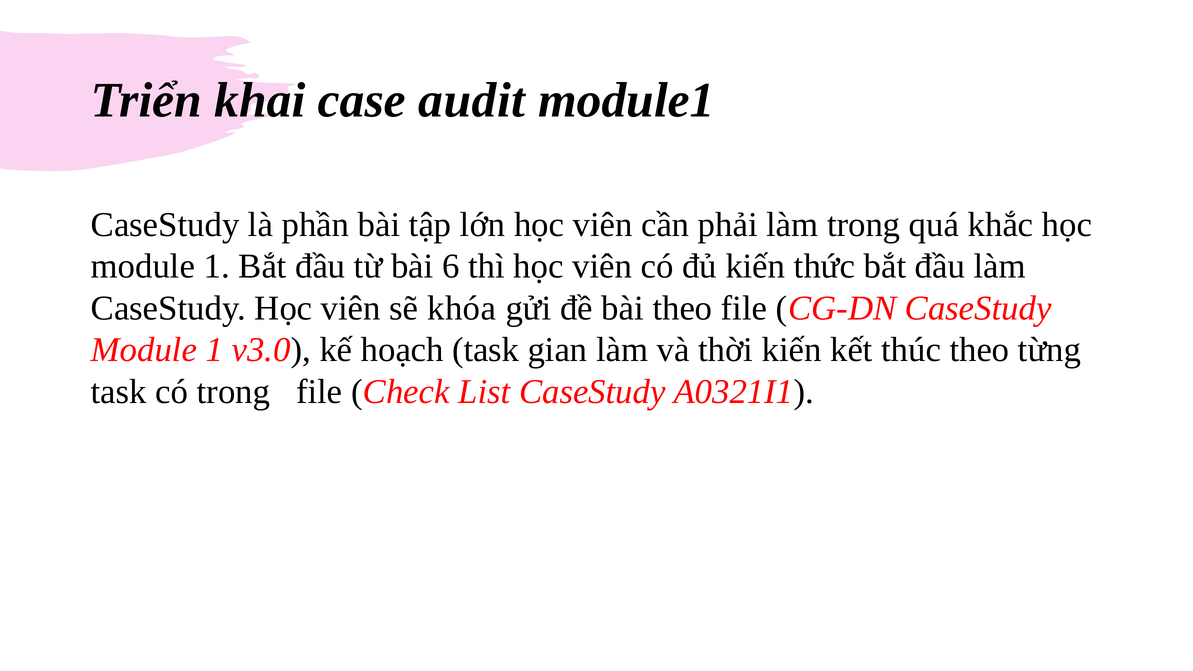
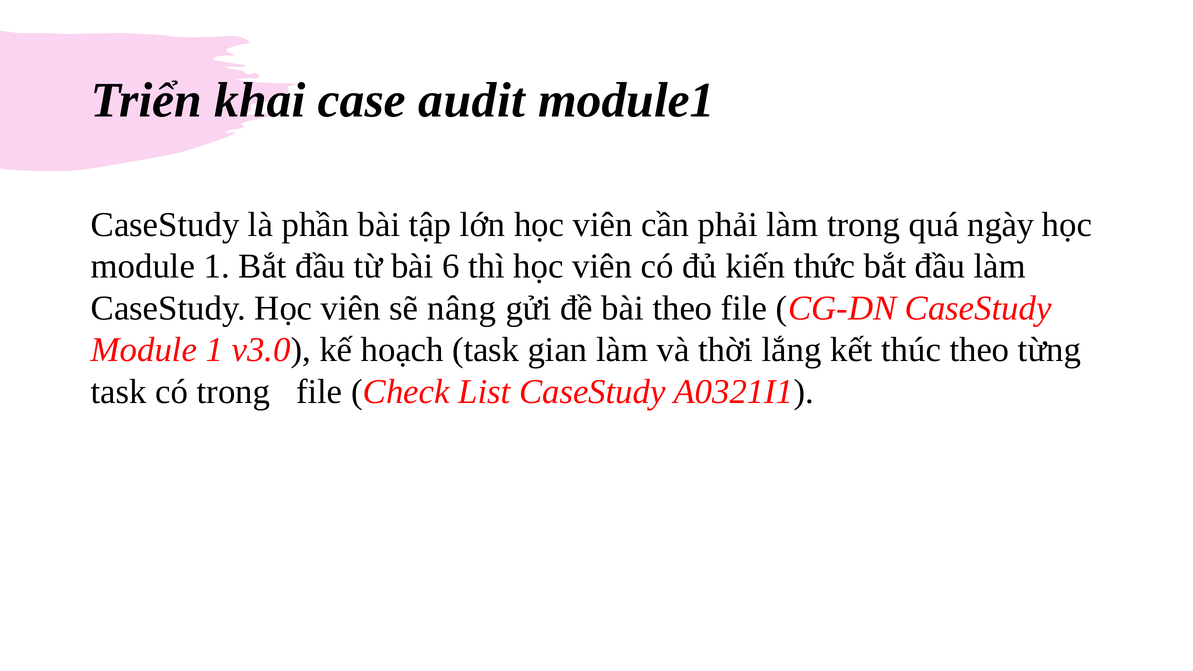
khắc: khắc -> ngày
khóa: khóa -> nâng
thời kiến: kiến -> lắng
